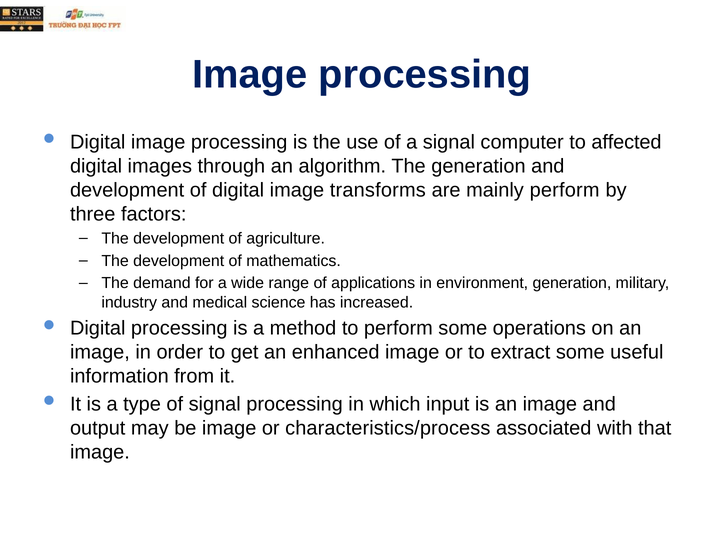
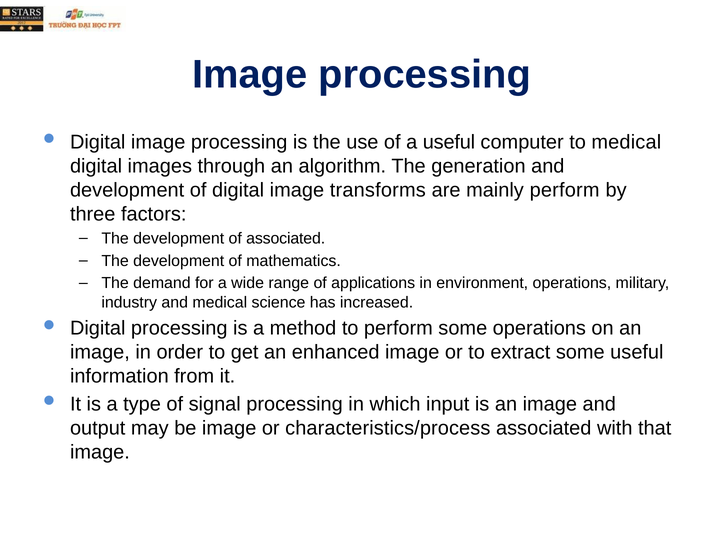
a signal: signal -> useful
to affected: affected -> medical
of agriculture: agriculture -> associated
environment generation: generation -> operations
